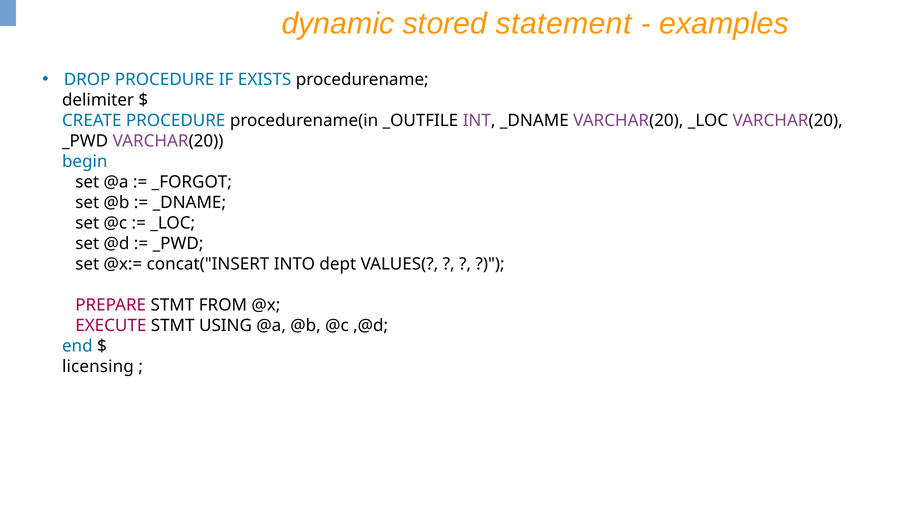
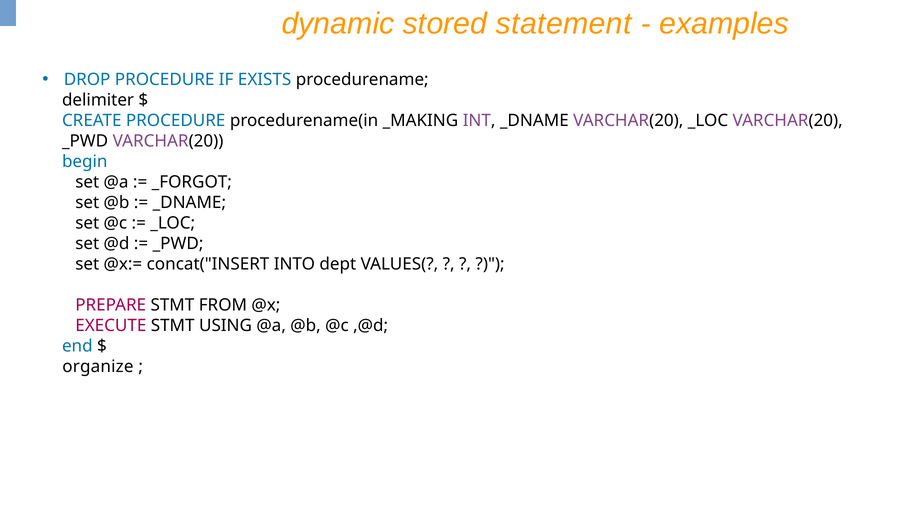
_OUTFILE: _OUTFILE -> _MAKING
licensing: licensing -> organize
